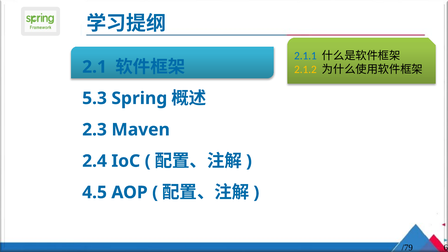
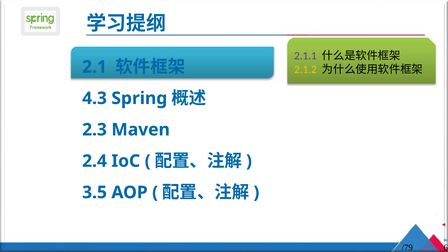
2.1.1 colour: blue -> purple
5.3: 5.3 -> 4.3
4.5: 4.5 -> 3.5
